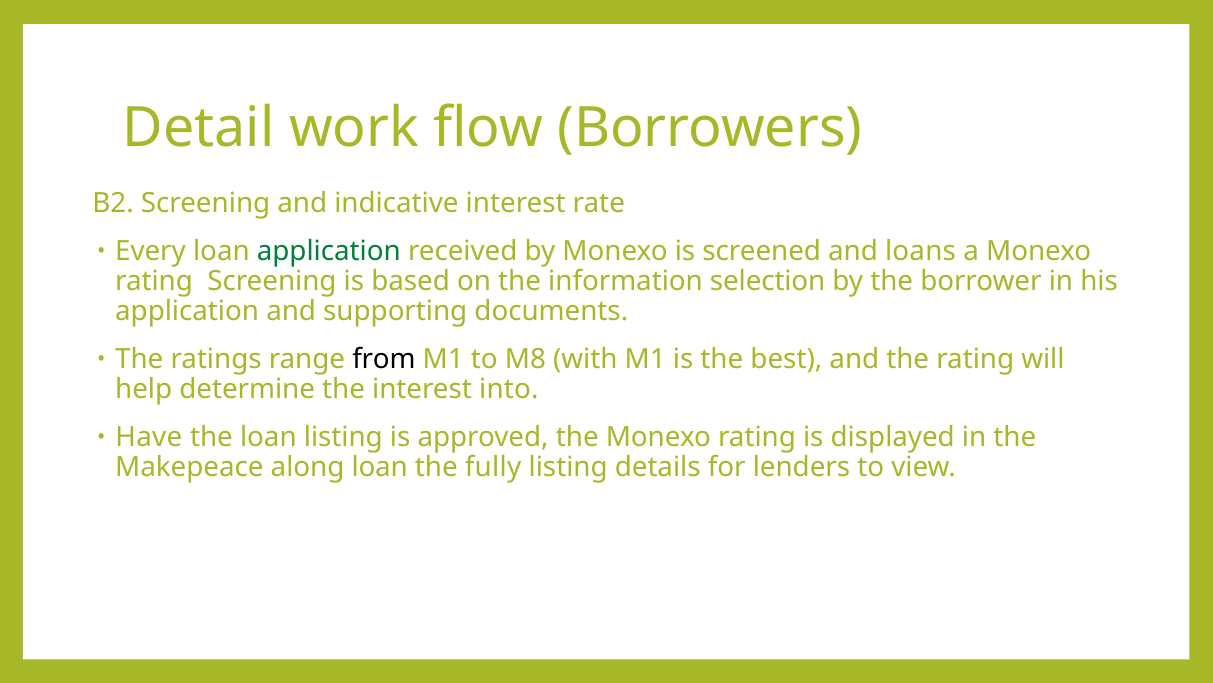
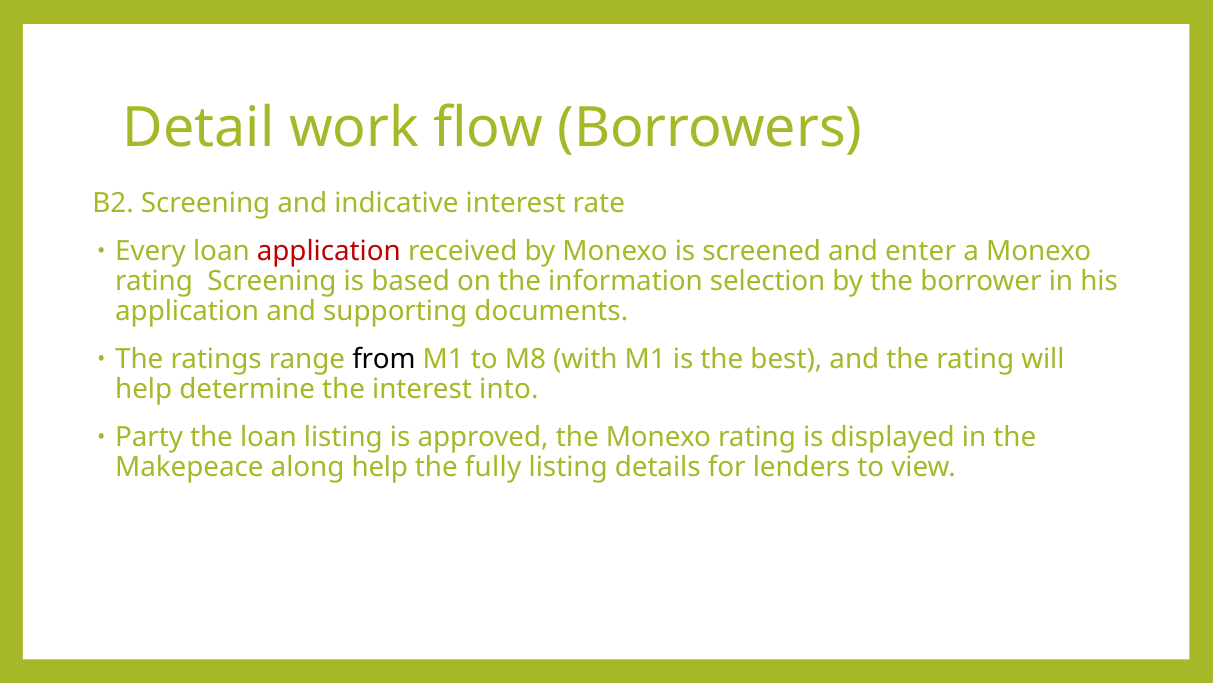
application at (329, 251) colour: green -> red
loans: loans -> enter
Have: Have -> Party
along loan: loan -> help
